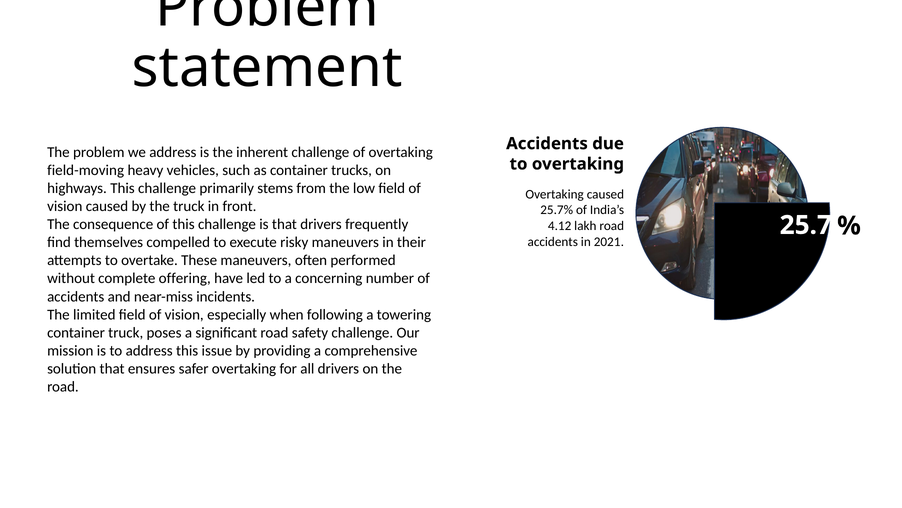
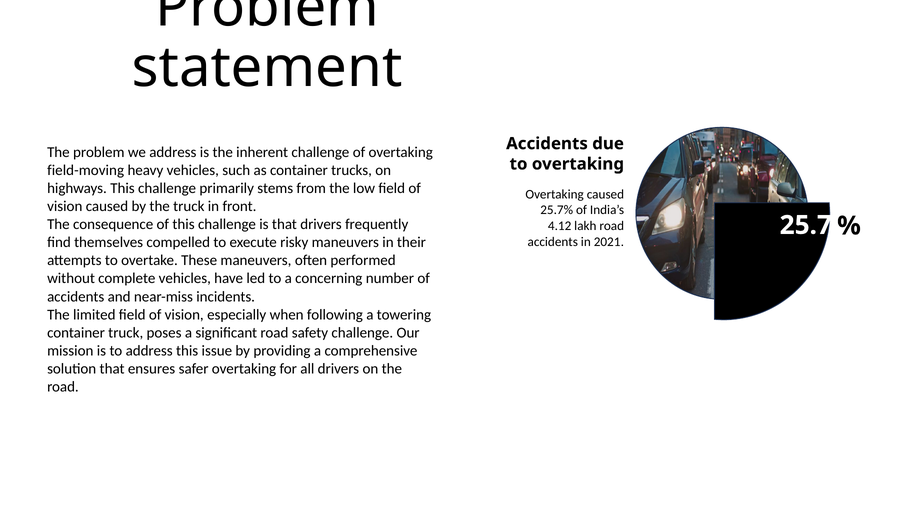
complete offering: offering -> vehicles
